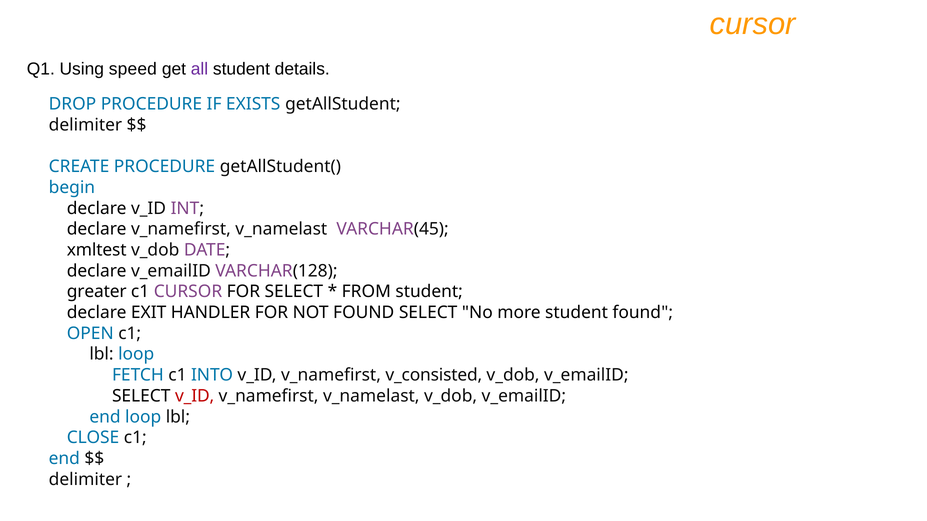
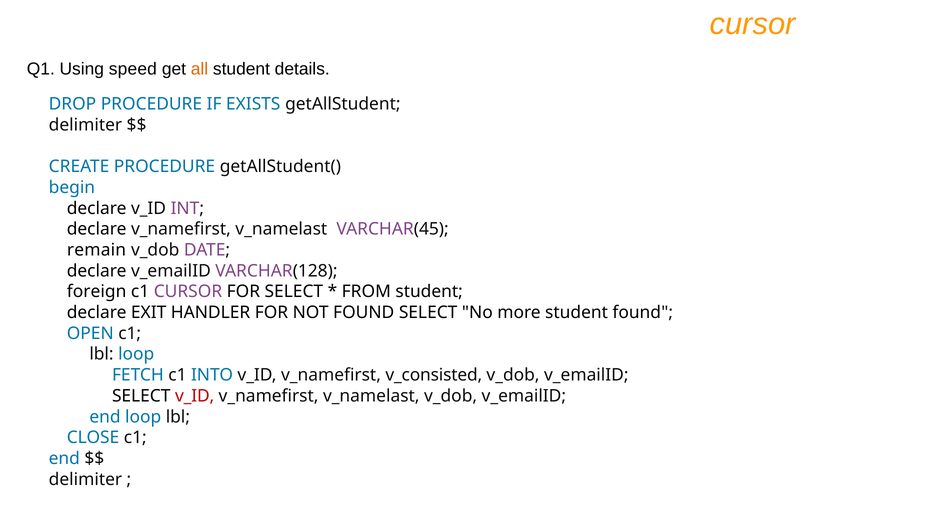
all colour: purple -> orange
xmltest: xmltest -> remain
greater: greater -> foreign
